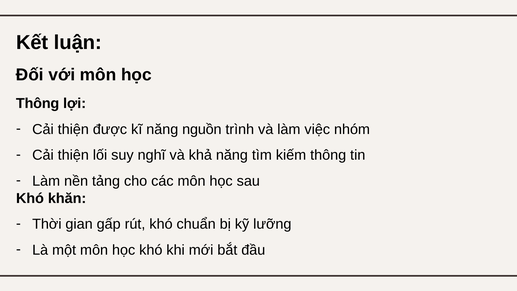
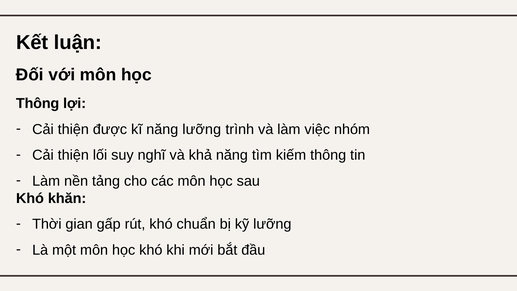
năng nguồn: nguồn -> lưỡng
